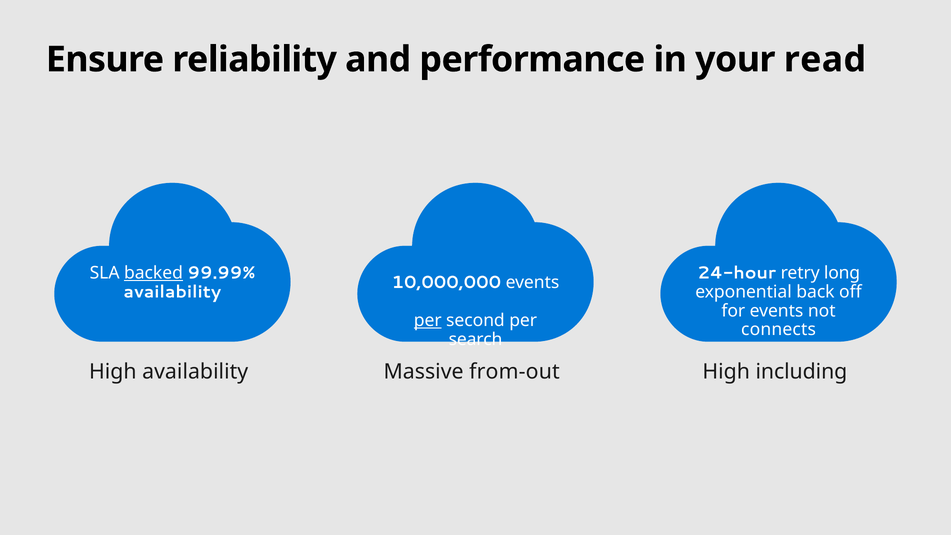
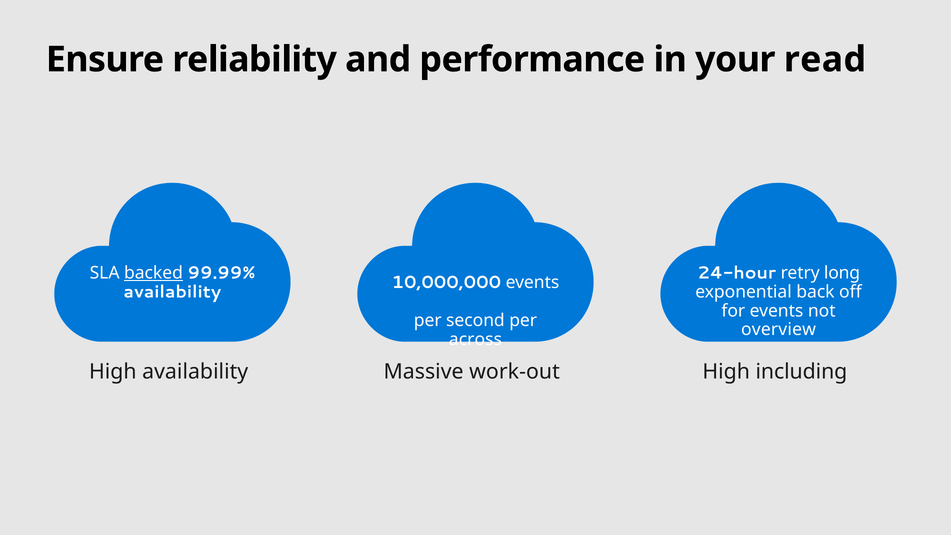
per at (428, 320) underline: present -> none
connects: connects -> overview
search: search -> across
from-out: from-out -> work-out
